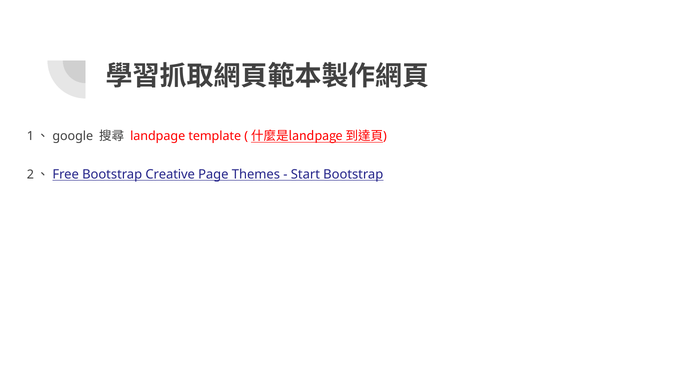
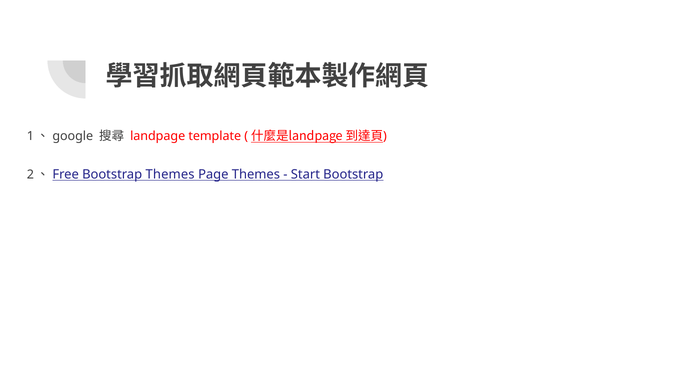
Bootstrap Creative: Creative -> Themes
